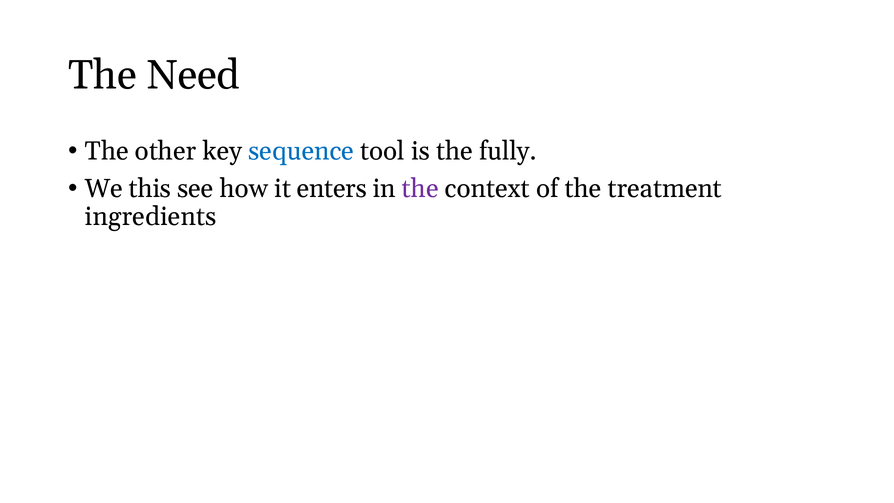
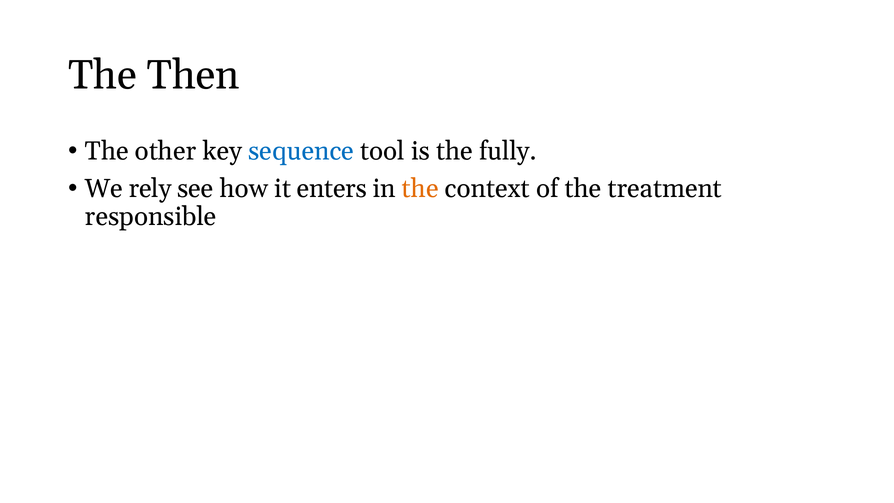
Need: Need -> Then
this: this -> rely
the at (420, 189) colour: purple -> orange
ingredients: ingredients -> responsible
